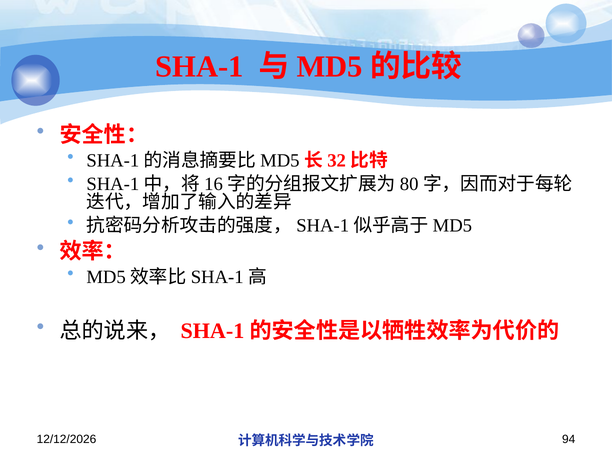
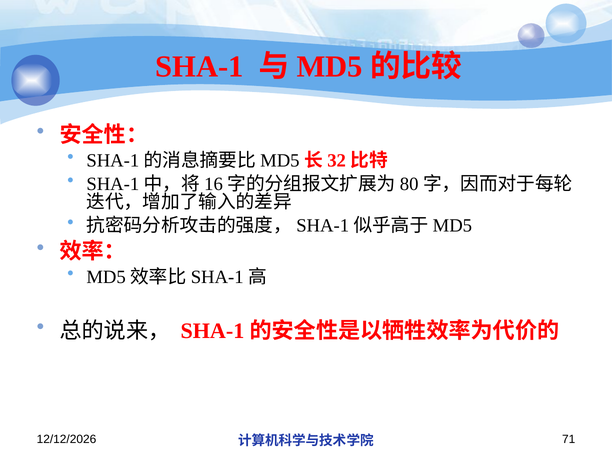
94: 94 -> 71
